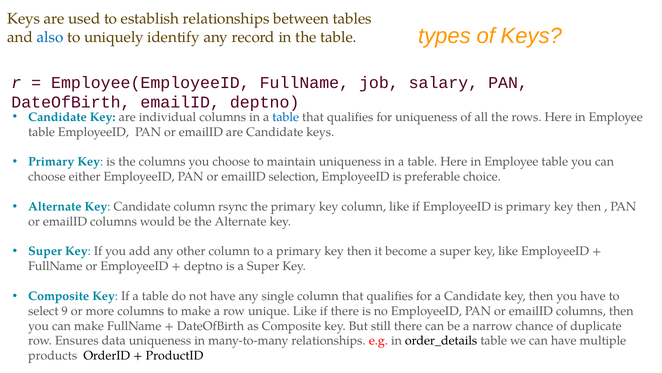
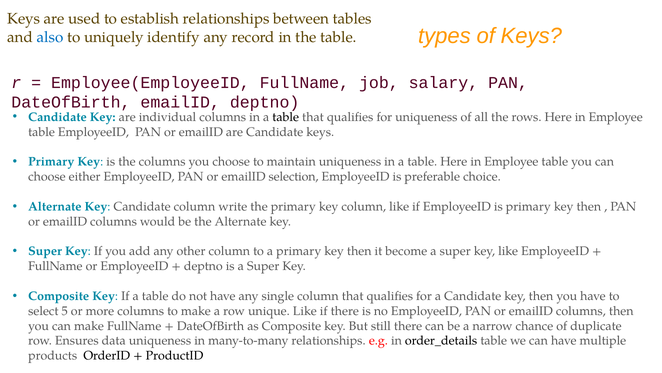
table at (286, 117) colour: blue -> black
rsync: rsync -> write
9: 9 -> 5
